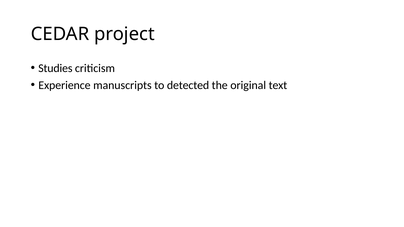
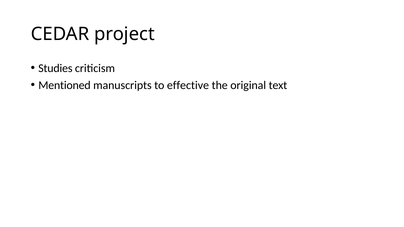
Experience: Experience -> Mentioned
detected: detected -> effective
